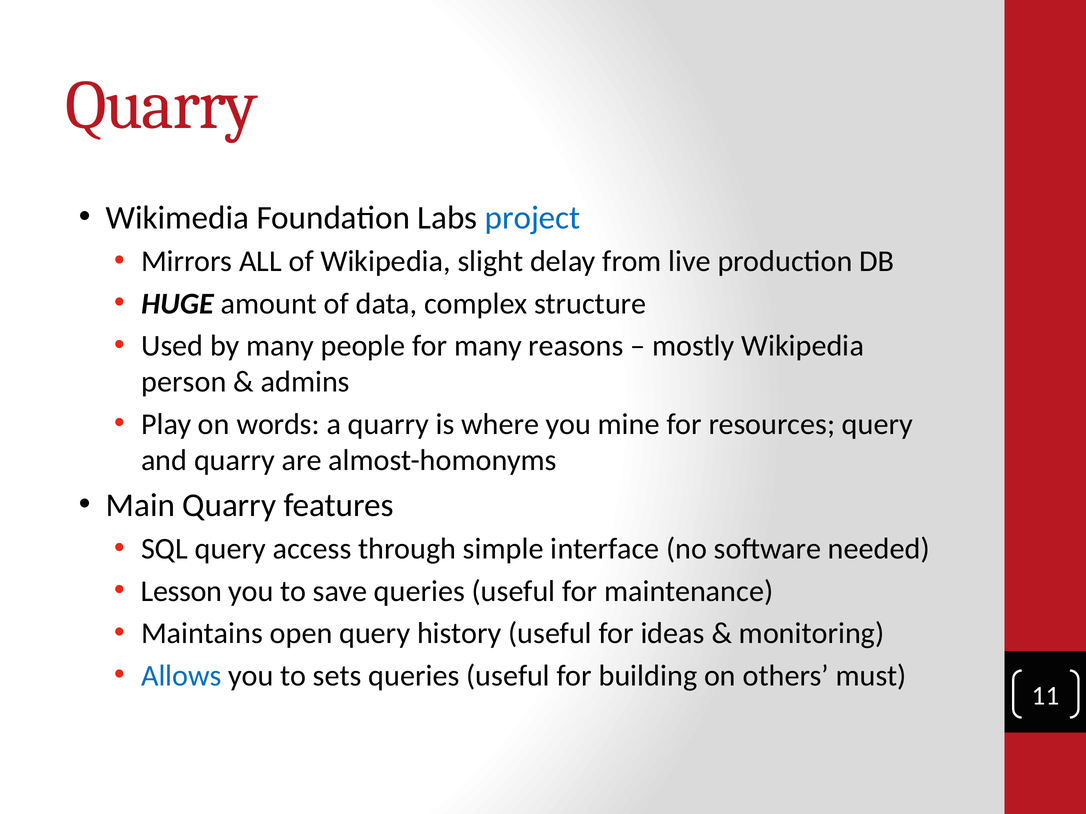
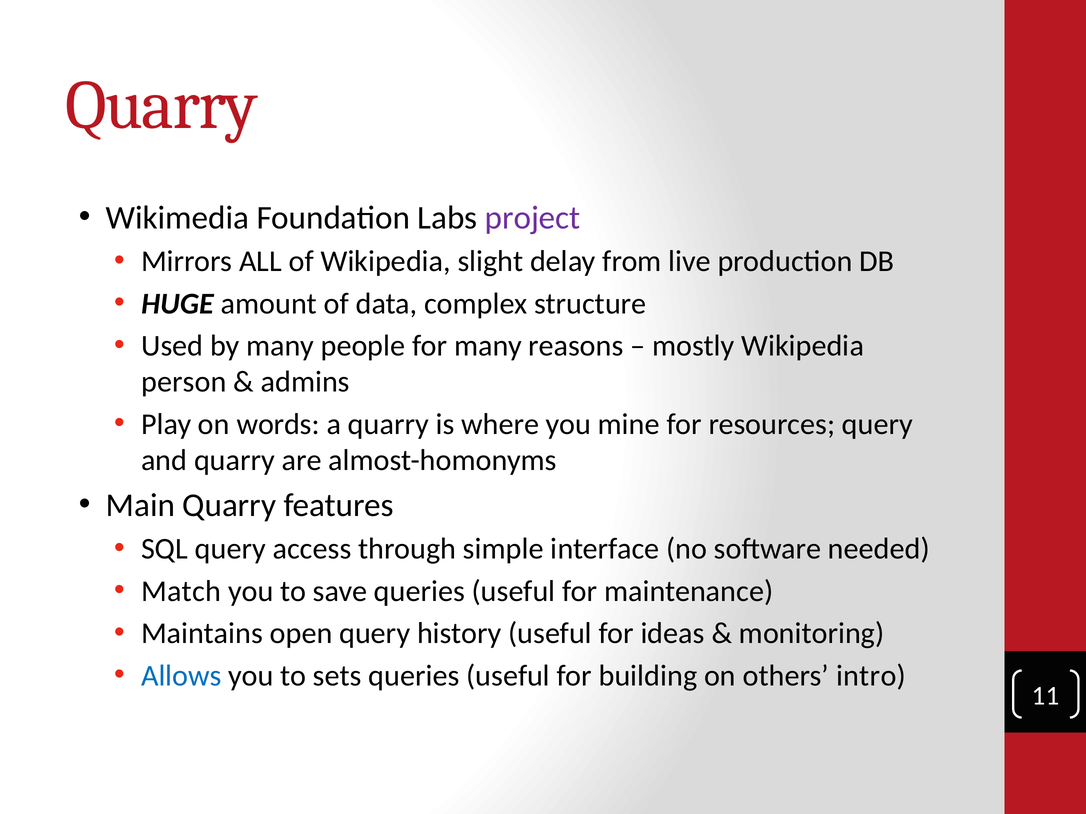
project colour: blue -> purple
Lesson: Lesson -> Match
must: must -> intro
